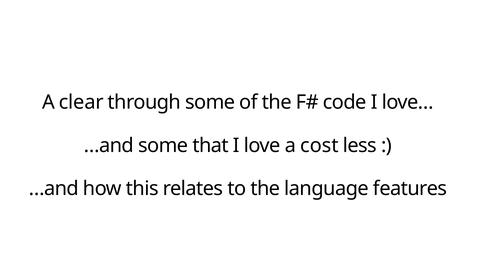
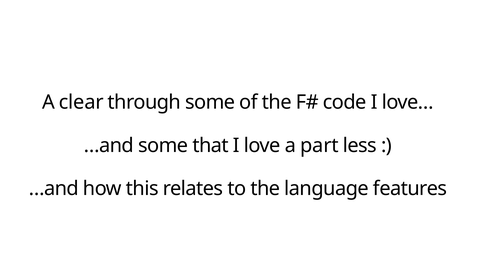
cost: cost -> part
